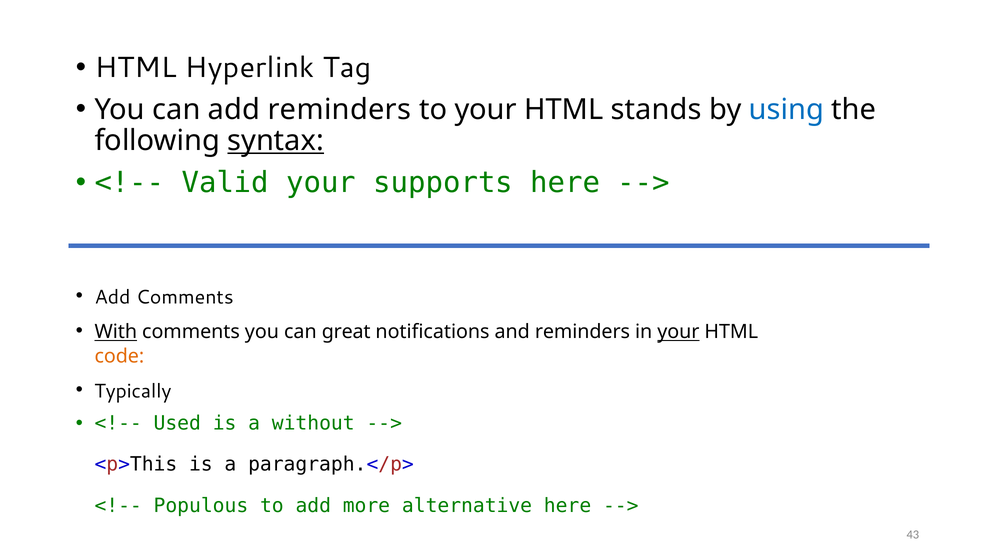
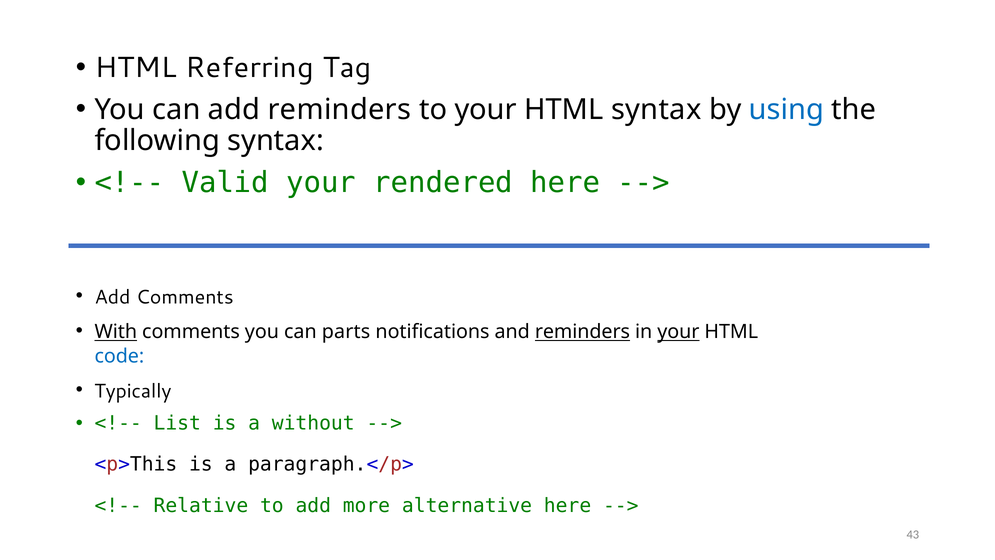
Hyperlink: Hyperlink -> Referring
HTML stands: stands -> syntax
syntax at (276, 141) underline: present -> none
supports: supports -> rendered
great: great -> parts
reminders at (582, 332) underline: none -> present
code colour: orange -> blue
Used: Used -> List
Populous: Populous -> Relative
